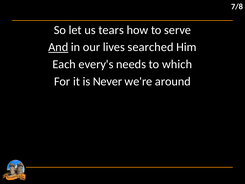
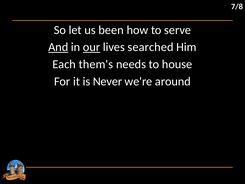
tears: tears -> been
our underline: none -> present
every's: every's -> them's
which: which -> house
